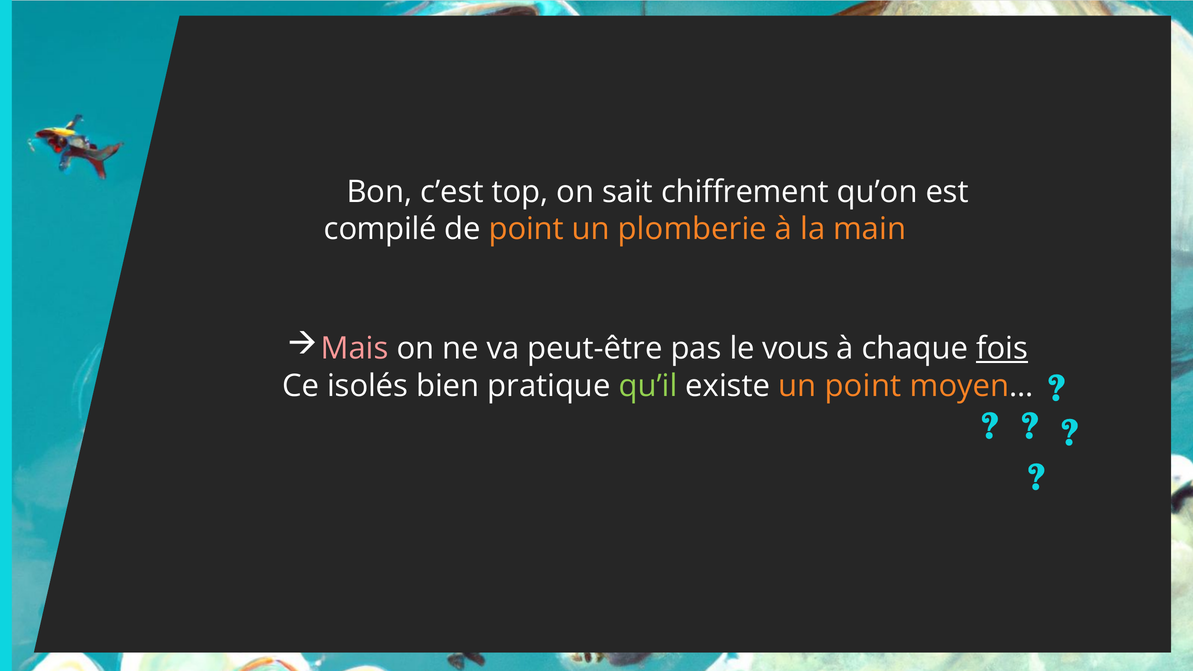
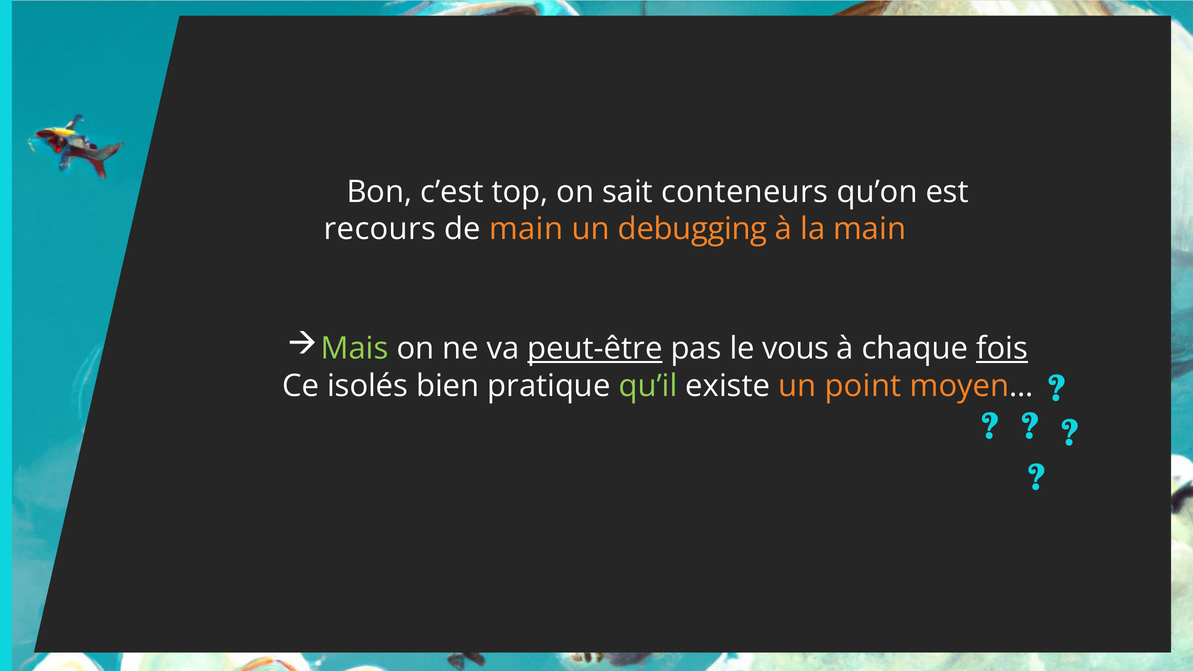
chiffrement: chiffrement -> conteneurs
compilé: compilé -> recours
de point: point -> main
plomberie: plomberie -> debugging
Mais colour: pink -> light green
peut-être underline: none -> present
